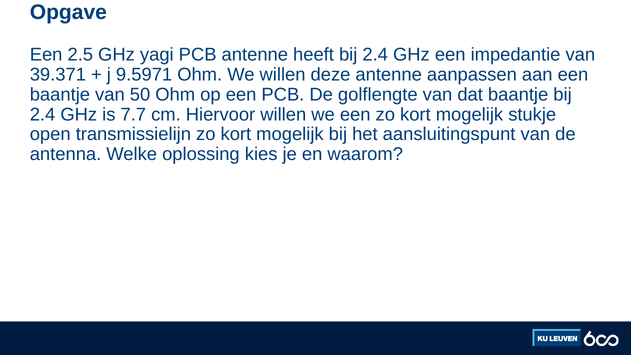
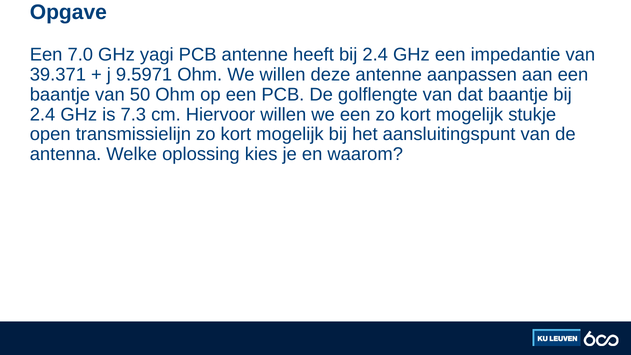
2.5: 2.5 -> 7.0
7.7: 7.7 -> 7.3
